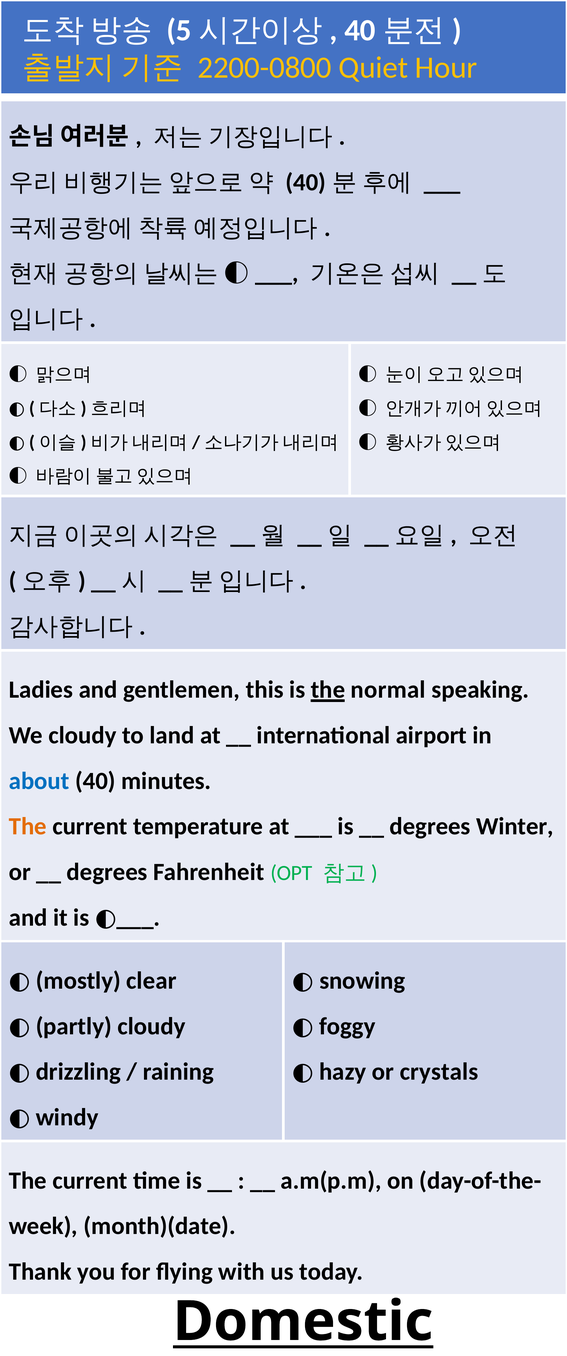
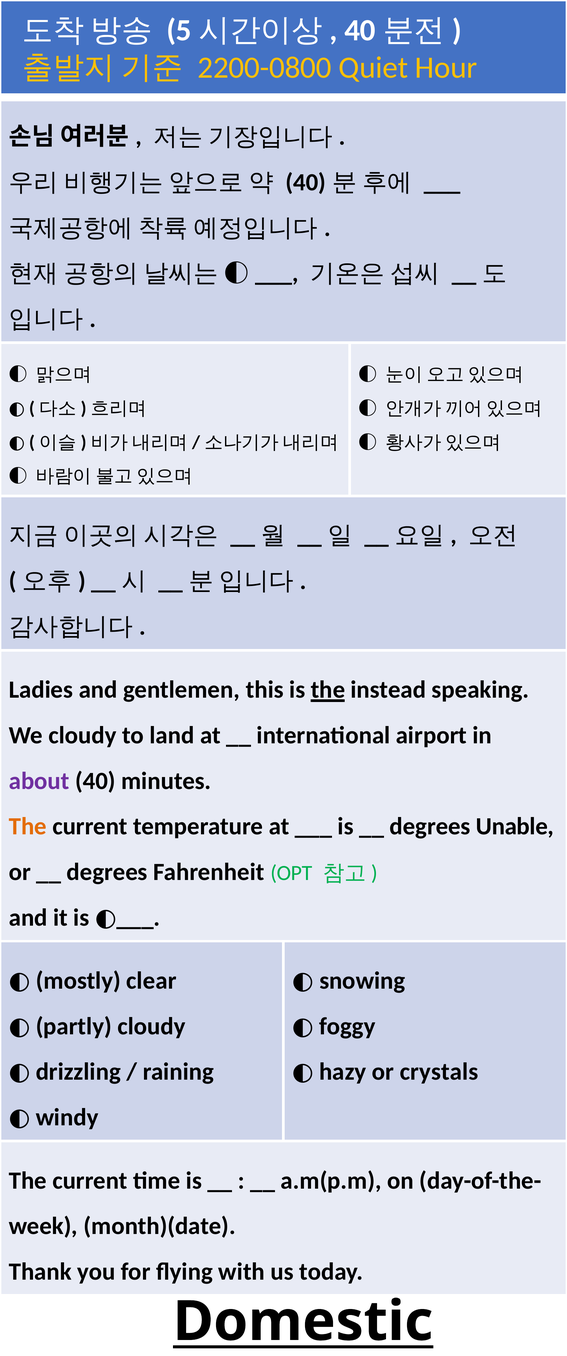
normal: normal -> instead
about colour: blue -> purple
Winter: Winter -> Unable
